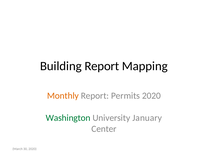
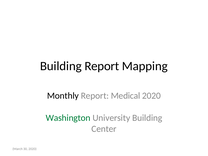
Monthly colour: orange -> black
Permits: Permits -> Medical
University January: January -> Building
